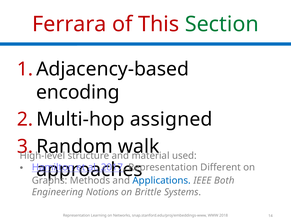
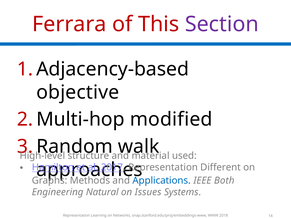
Section colour: green -> purple
encoding: encoding -> objective
assigned: assigned -> modified
Notions: Notions -> Natural
Brittle: Brittle -> Issues
